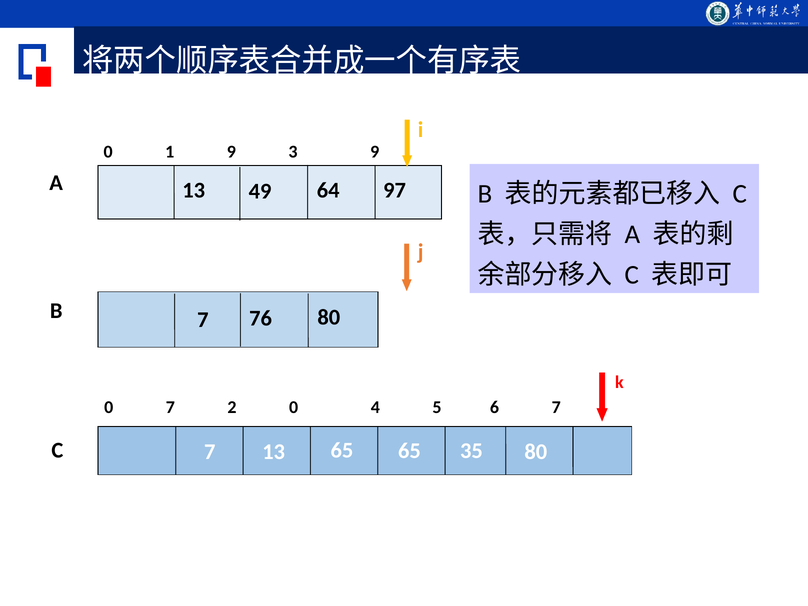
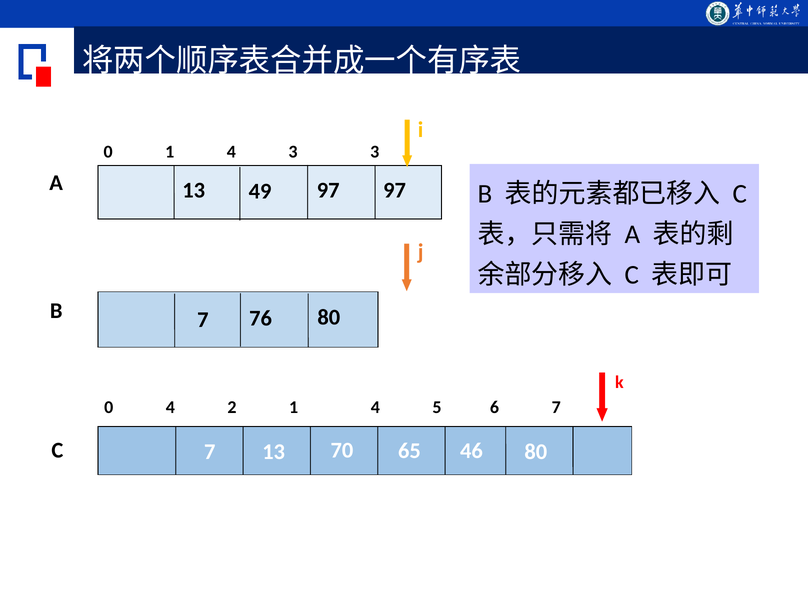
0 1 9: 9 -> 4
3 9: 9 -> 3
13 64: 64 -> 97
0 7: 7 -> 4
2 0: 0 -> 1
13 65: 65 -> 70
35: 35 -> 46
